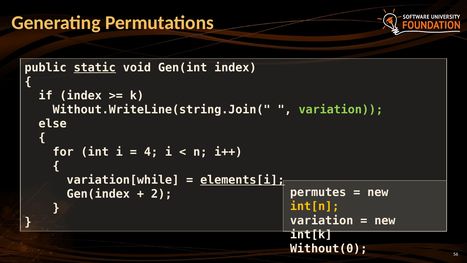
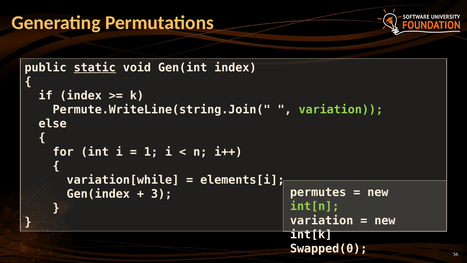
Without.WriteLine(string.Join(: Without.WriteLine(string.Join( -> Permute.WriteLine(string.Join(
4: 4 -> 1
elements[i underline: present -> none
2: 2 -> 3
int[n colour: yellow -> light green
Without(0: Without(0 -> Swapped(0
